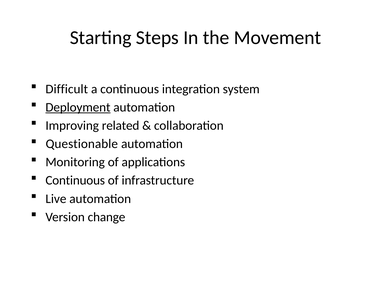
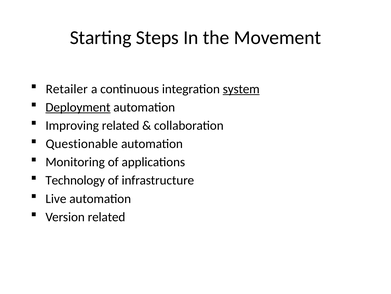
Difficult: Difficult -> Retailer
system underline: none -> present
Continuous at (75, 180): Continuous -> Technology
Version change: change -> related
